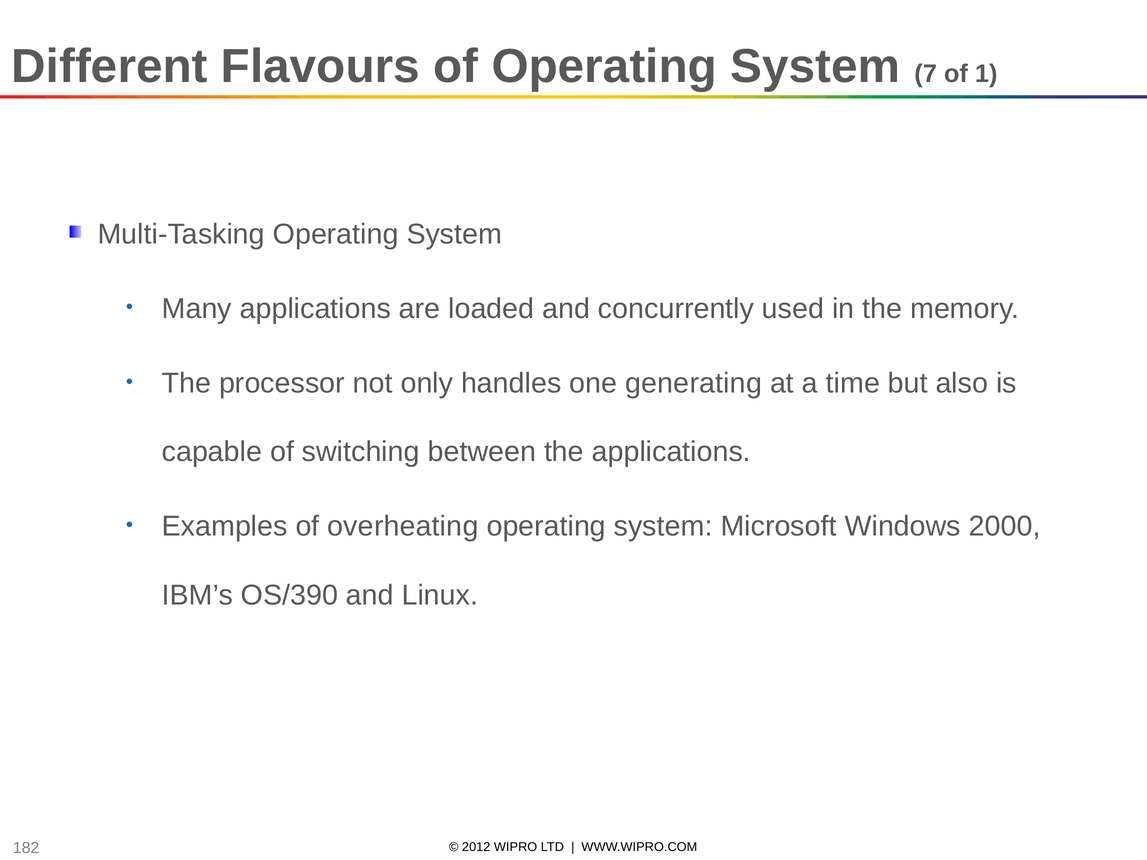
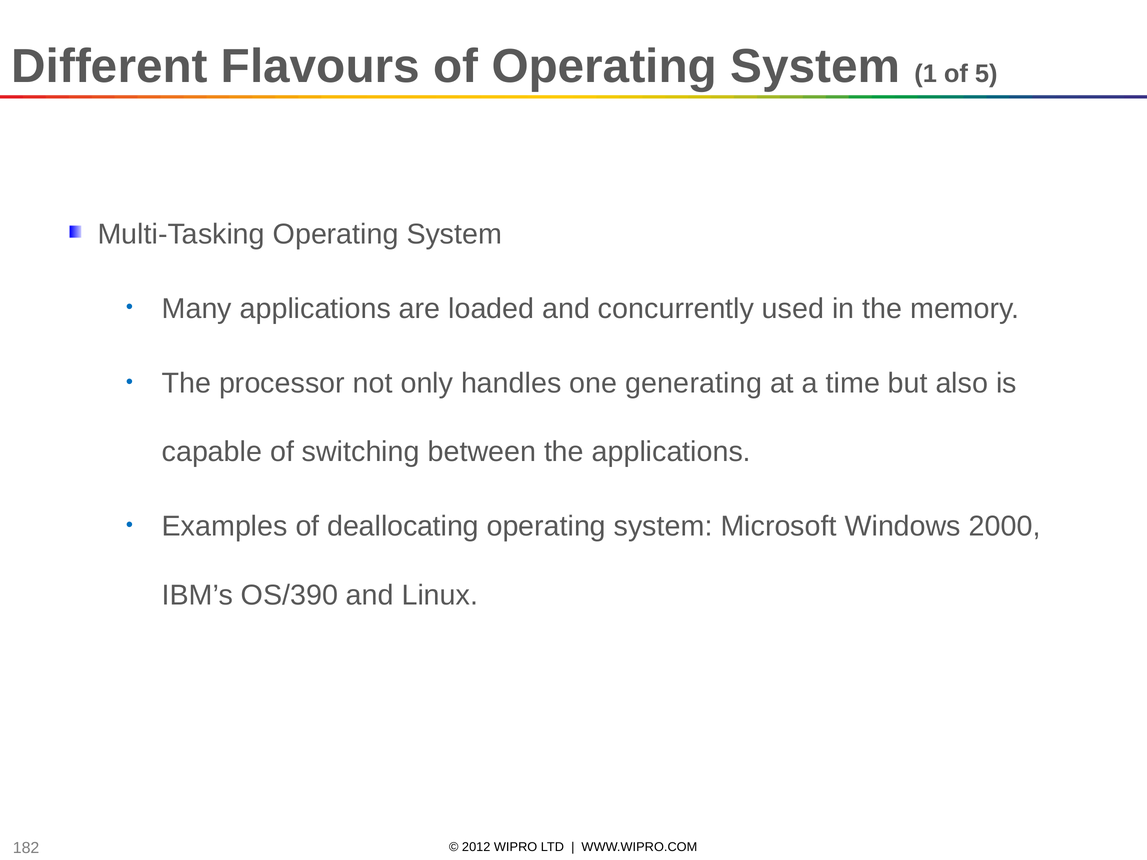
7: 7 -> 1
1: 1 -> 5
overheating: overheating -> deallocating
